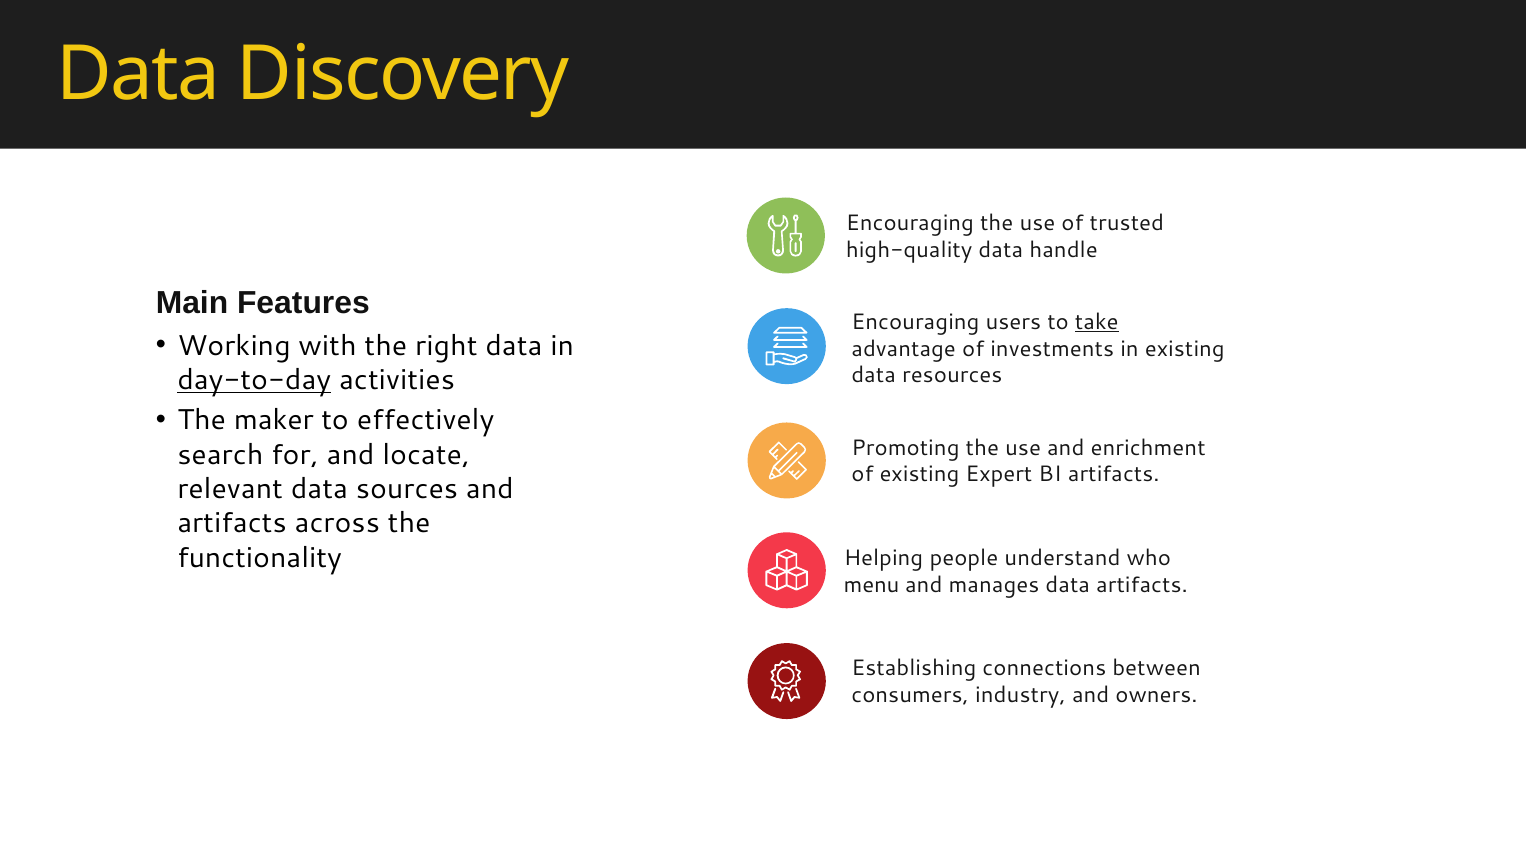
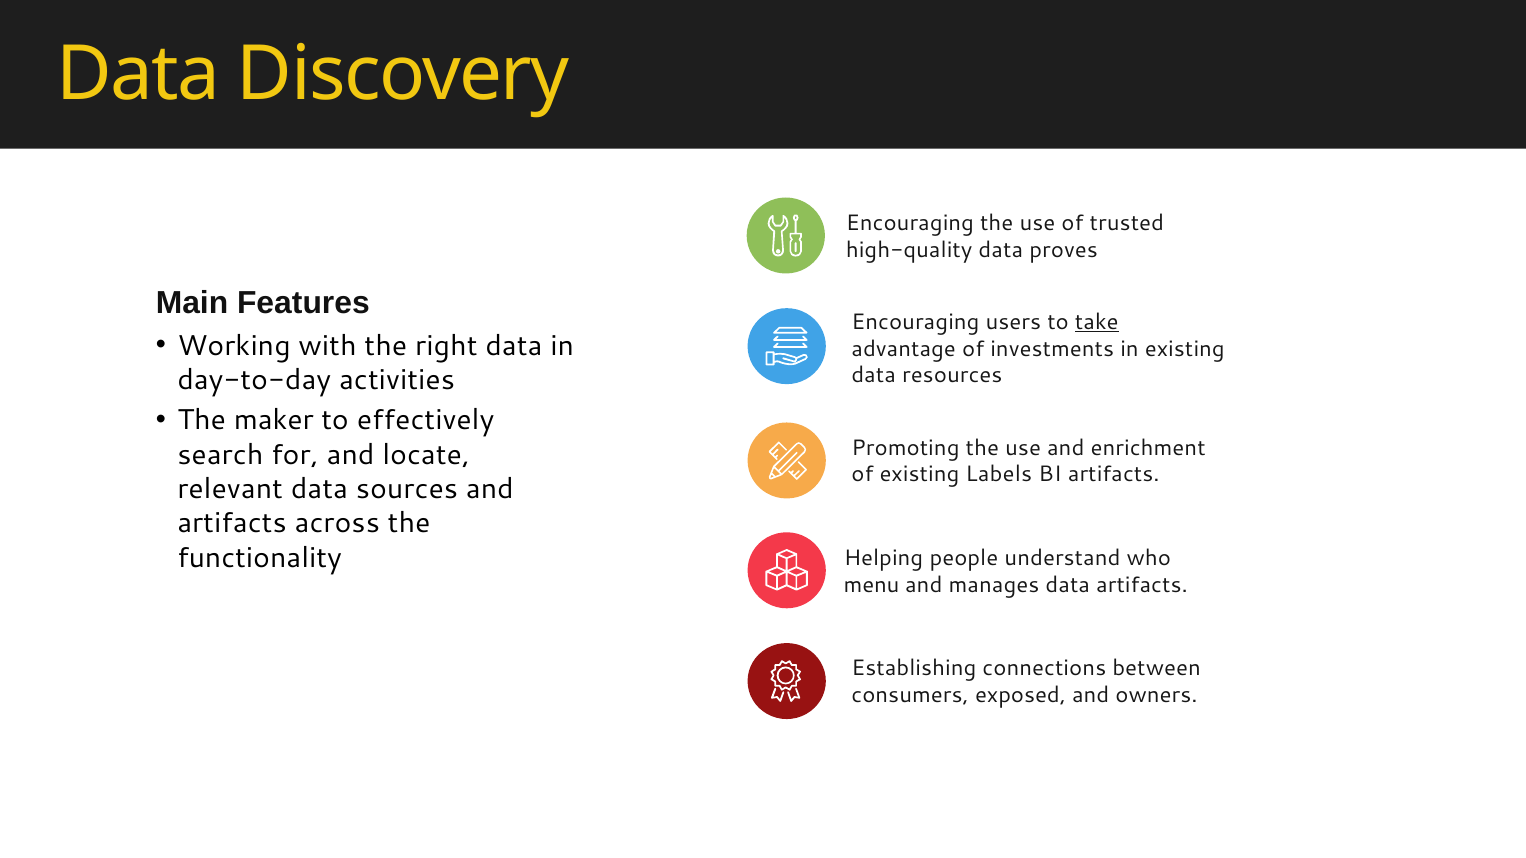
handle: handle -> proves
day-to-day underline: present -> none
Expert: Expert -> Labels
industry: industry -> exposed
